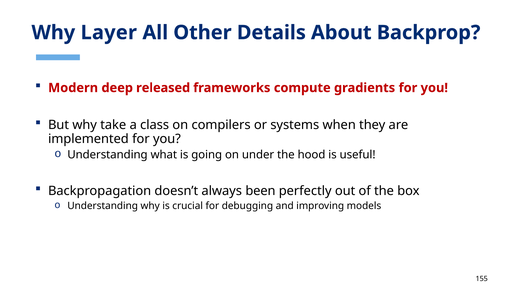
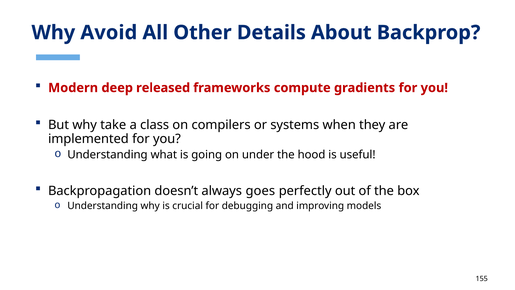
Layer: Layer -> Avoid
been: been -> goes
